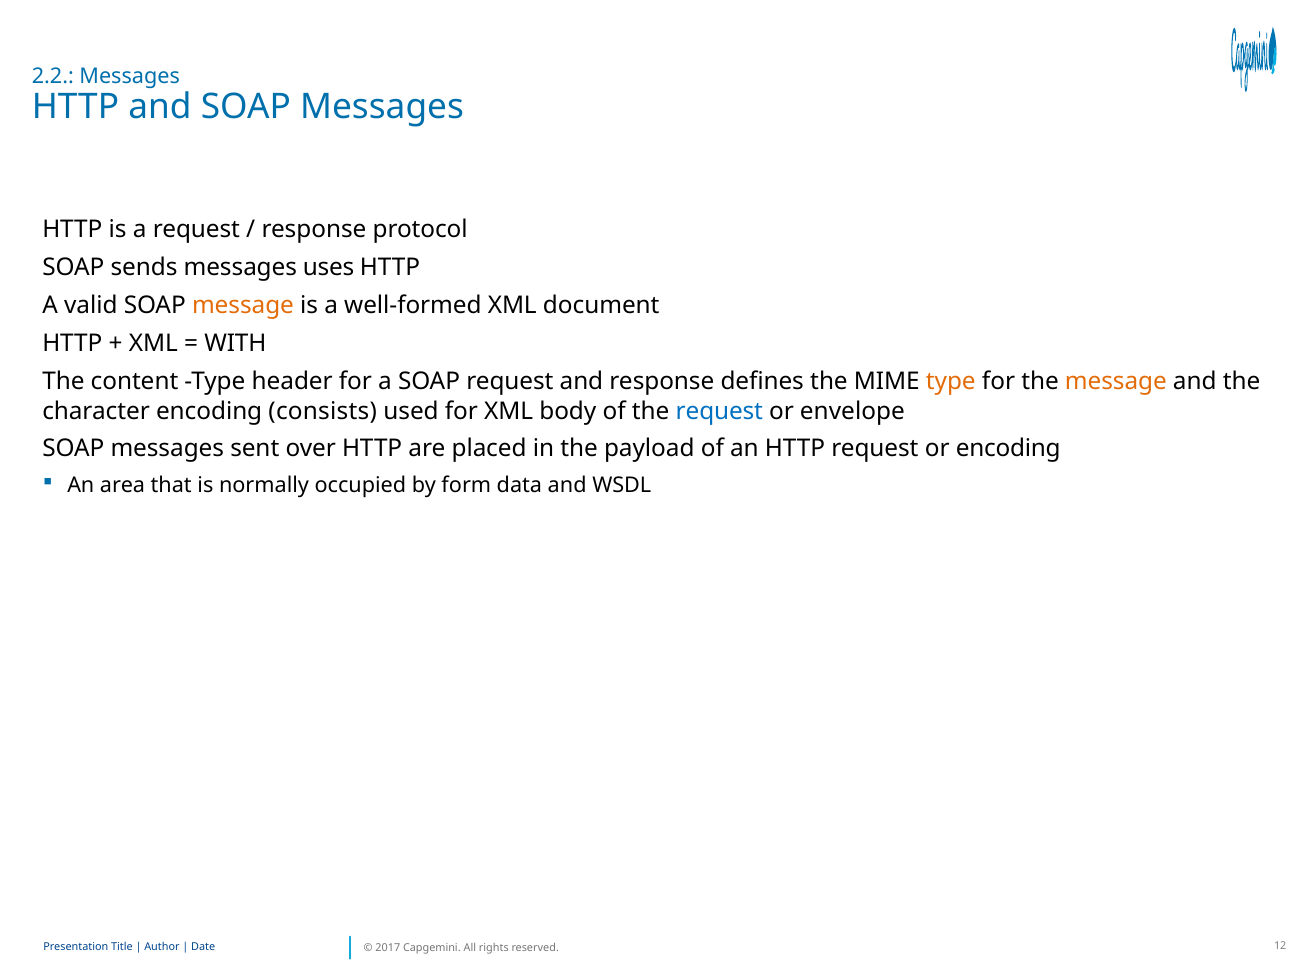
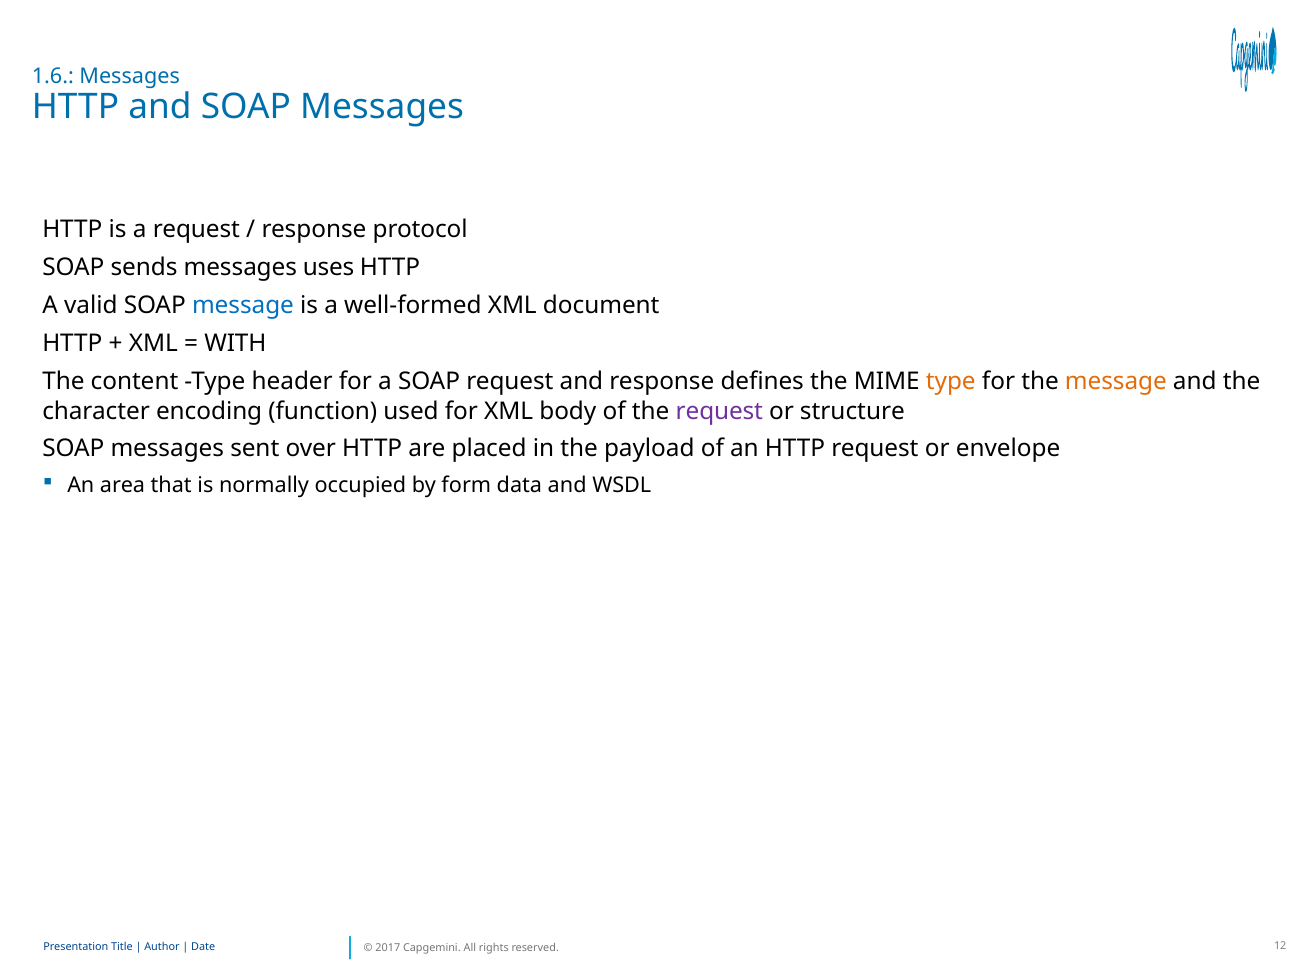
2.2: 2.2 -> 1.6
message at (243, 305) colour: orange -> blue
consists: consists -> function
request at (719, 411) colour: blue -> purple
envelope: envelope -> structure
or encoding: encoding -> envelope
